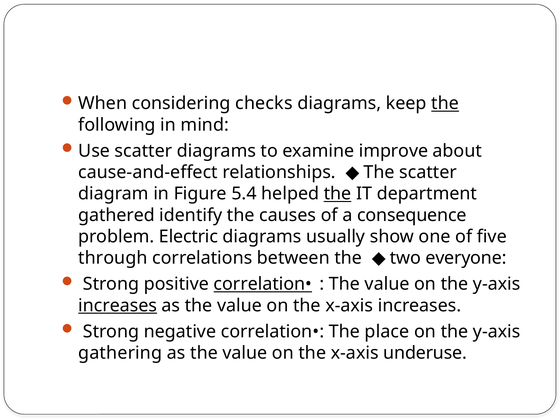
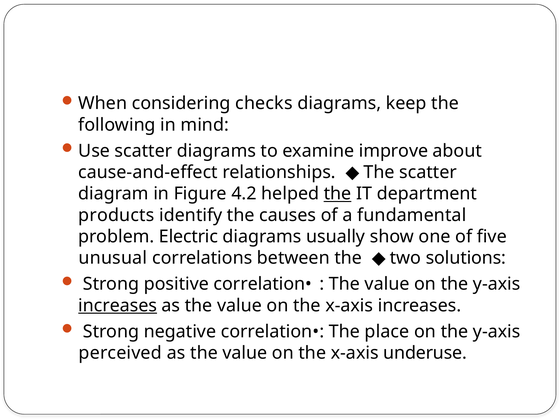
the at (445, 103) underline: present -> none
5.4: 5.4 -> 4.2
gathered: gathered -> products
consequence: consequence -> fundamental
through: through -> unusual
everyone: everyone -> solutions
correlation• at (263, 284) underline: present -> none
gathering: gathering -> perceived
